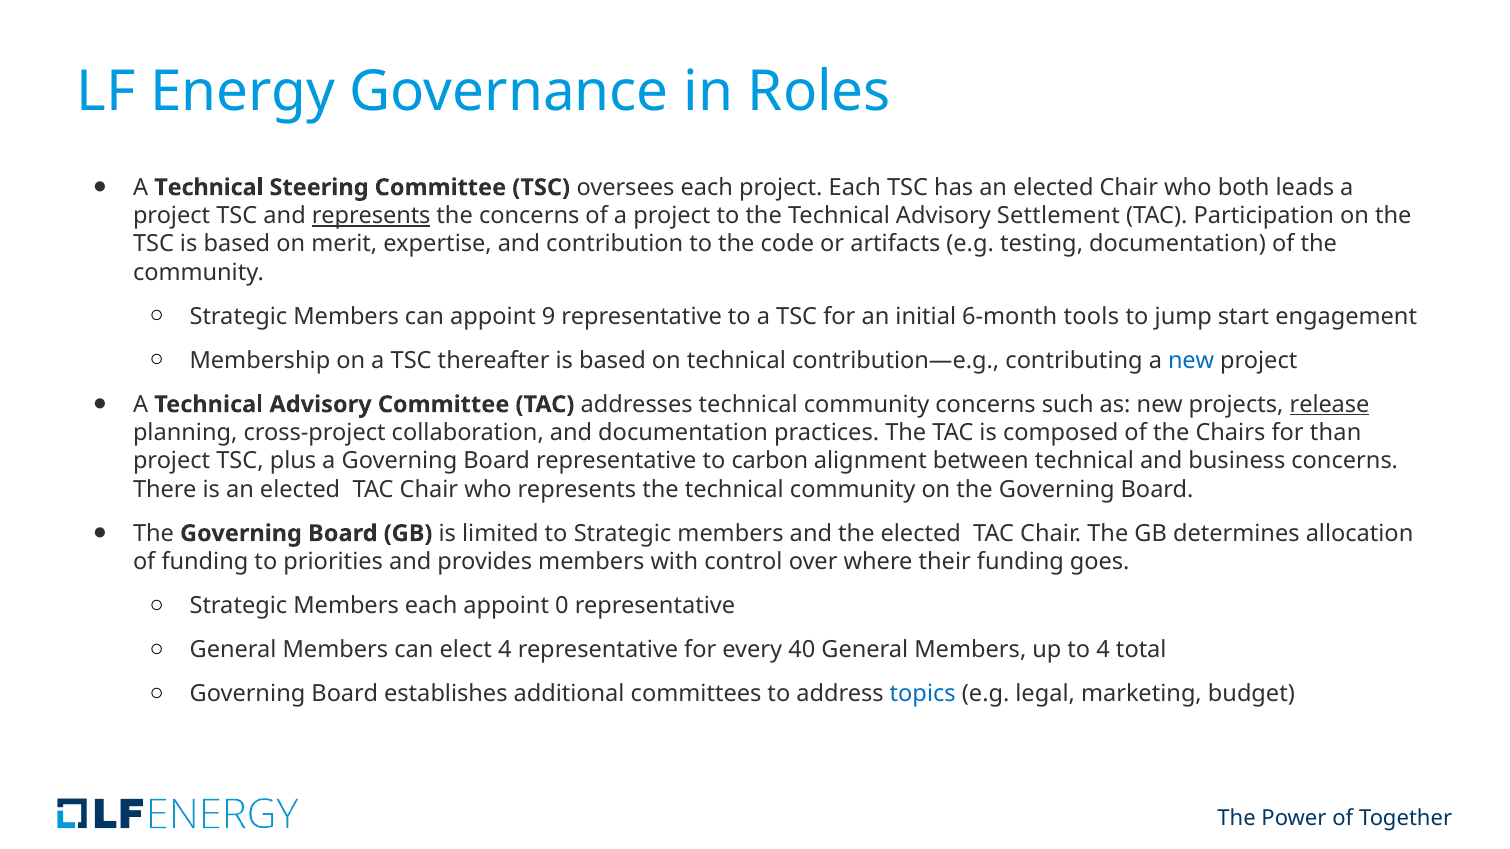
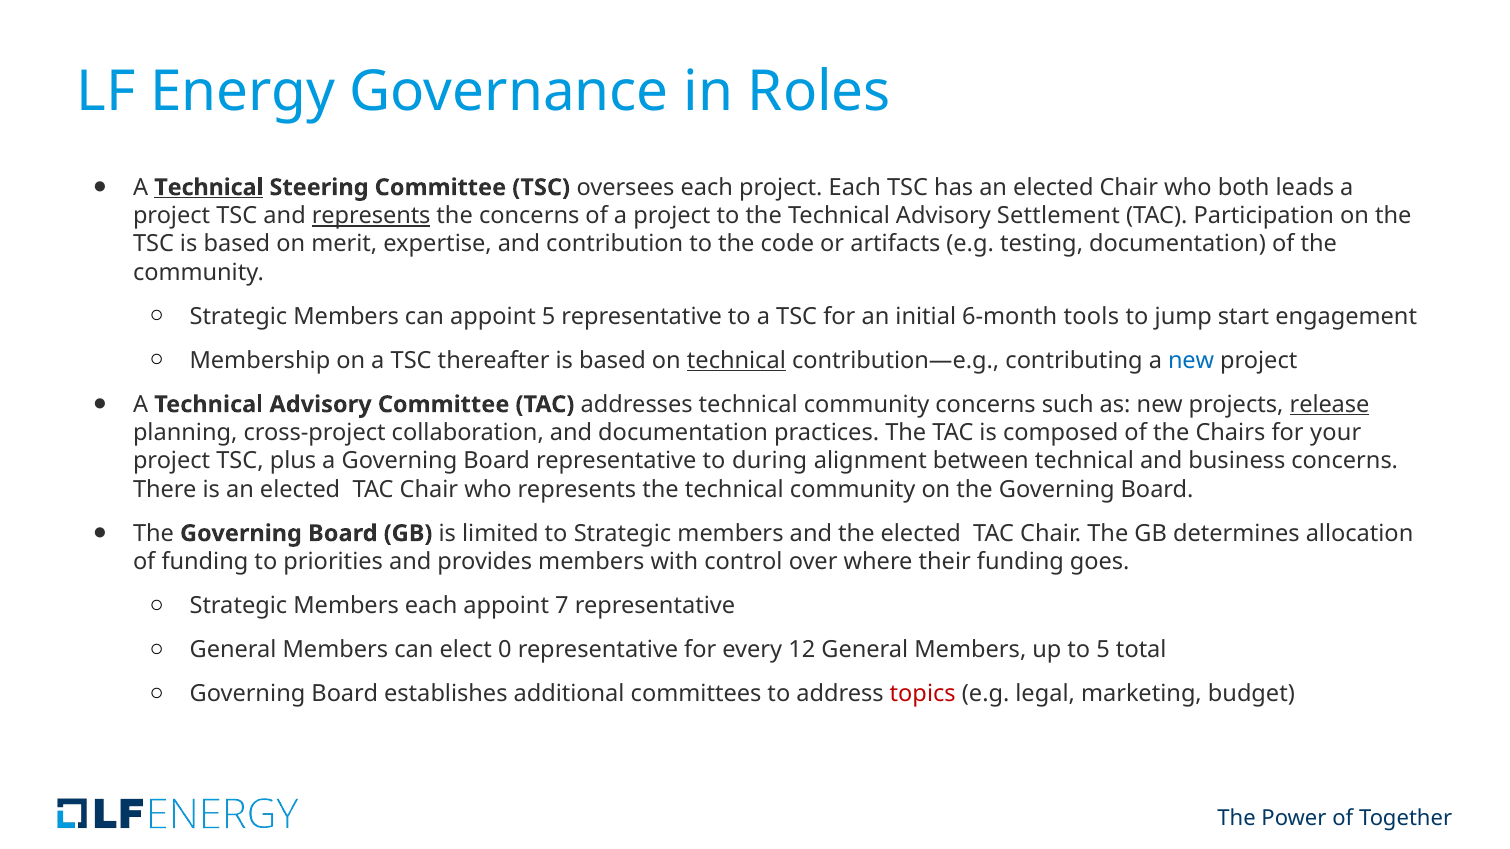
Technical at (209, 188) underline: none -> present
appoint 9: 9 -> 5
technical at (736, 361) underline: none -> present
than: than -> your
carbon: carbon -> during
0: 0 -> 7
elect 4: 4 -> 0
40: 40 -> 12
to 4: 4 -> 5
topics colour: blue -> red
